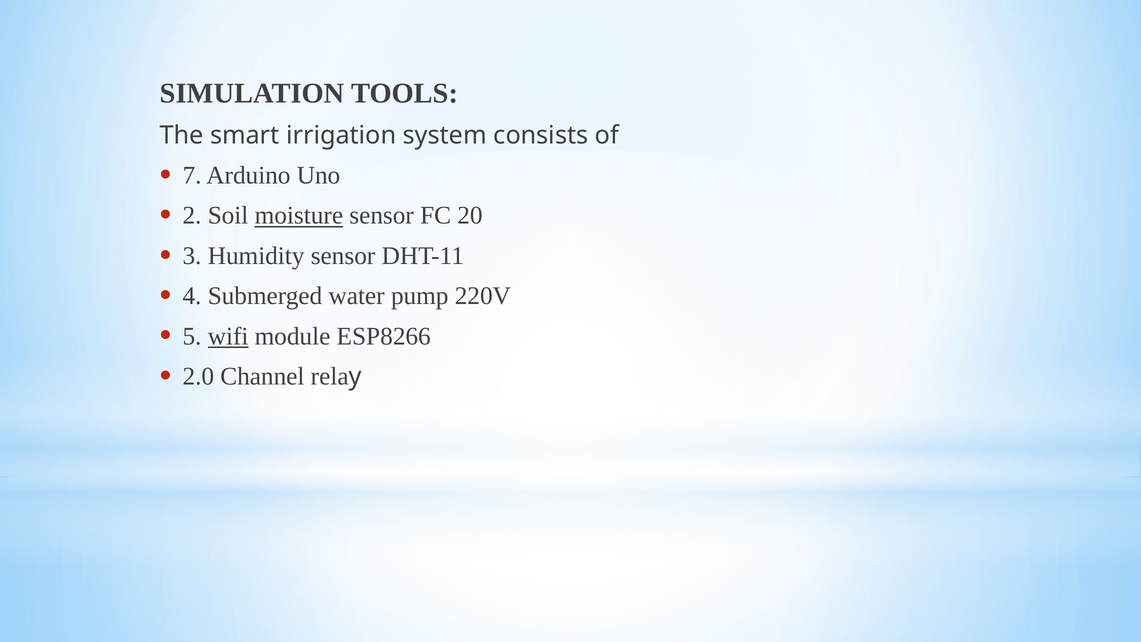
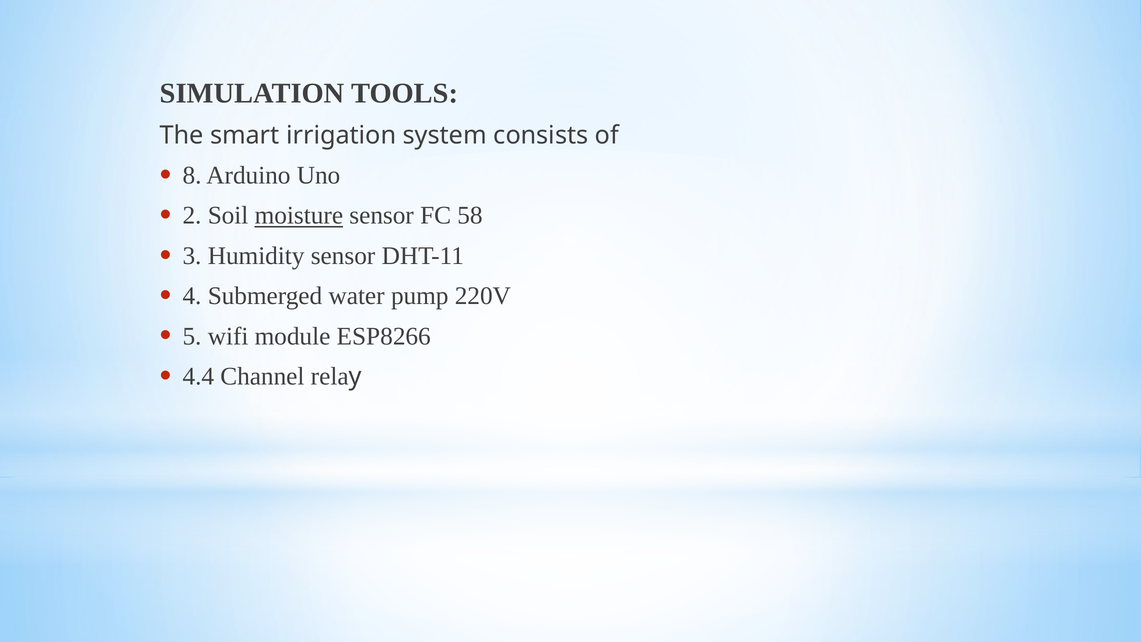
7: 7 -> 8
20: 20 -> 58
wifi underline: present -> none
2.0: 2.0 -> 4.4
